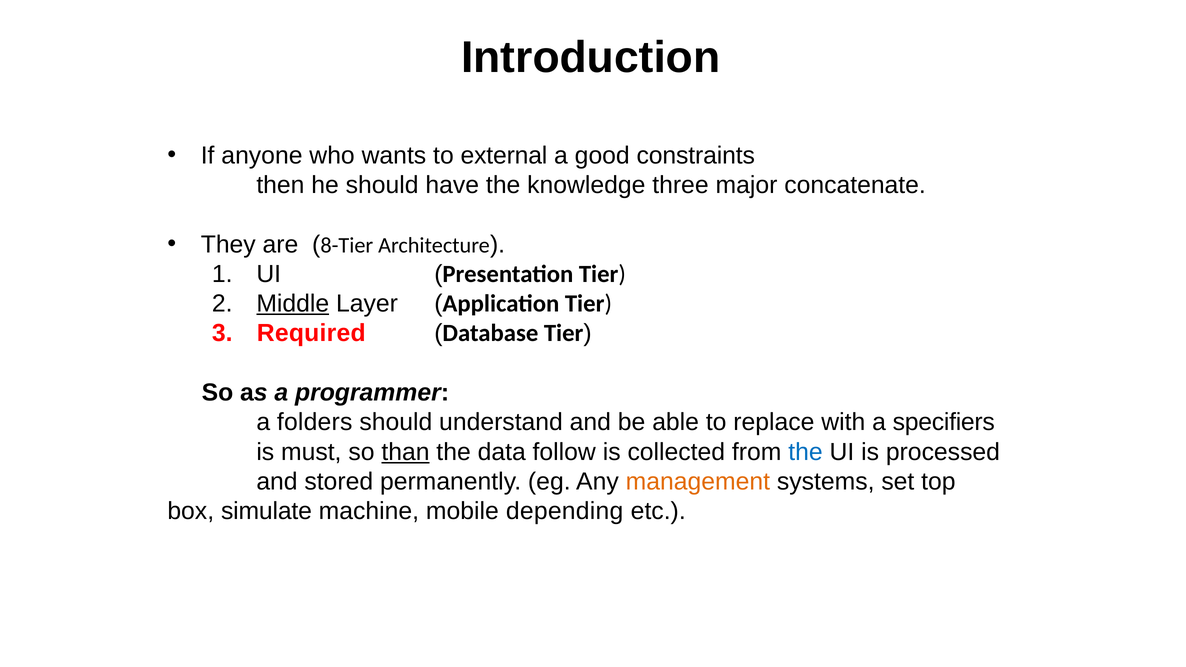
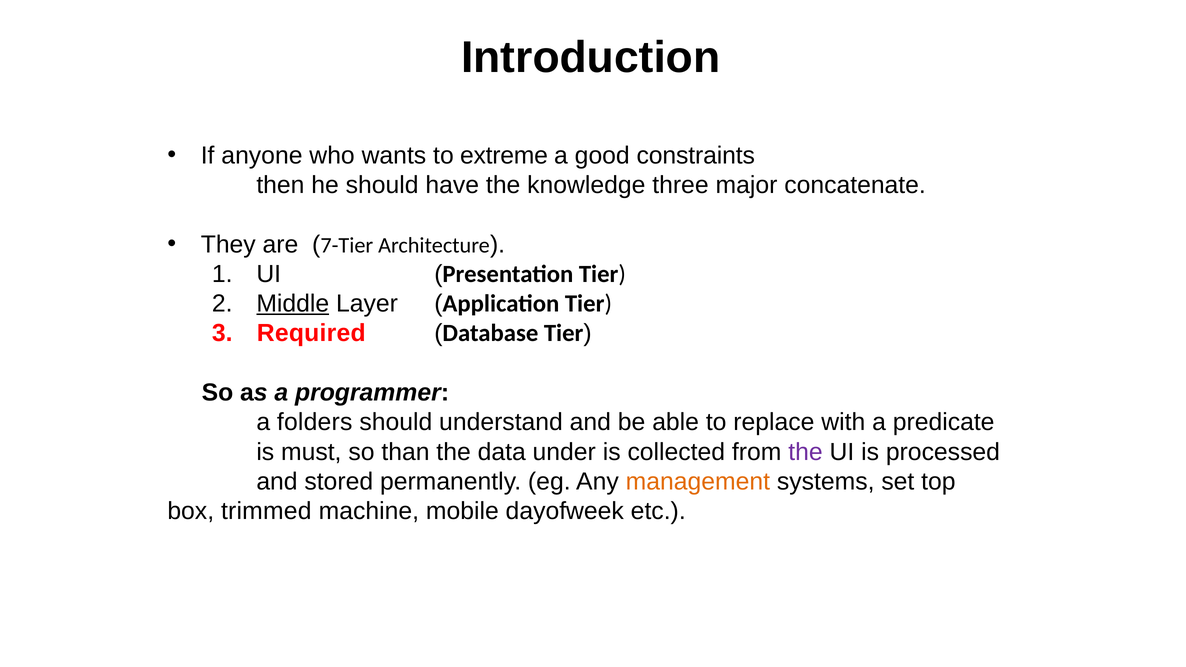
external: external -> extreme
8-Tier: 8-Tier -> 7-Tier
specifiers: specifiers -> predicate
than underline: present -> none
follow: follow -> under
the at (806, 452) colour: blue -> purple
simulate: simulate -> trimmed
depending: depending -> dayofweek
